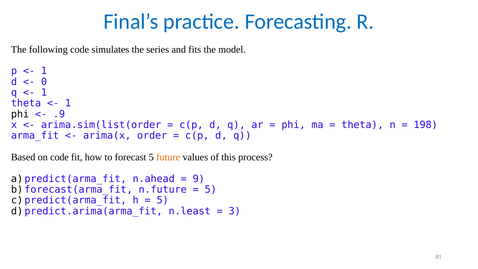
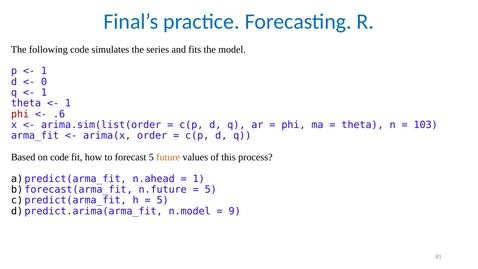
phi at (20, 114) colour: black -> red
.9: .9 -> .6
198: 198 -> 103
9 at (199, 179): 9 -> 1
n.least: n.least -> n.model
3: 3 -> 9
